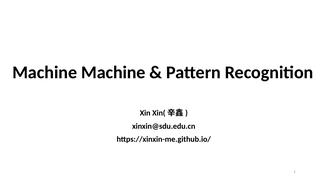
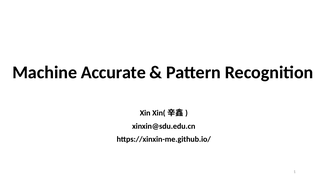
Machine Machine: Machine -> Accurate
